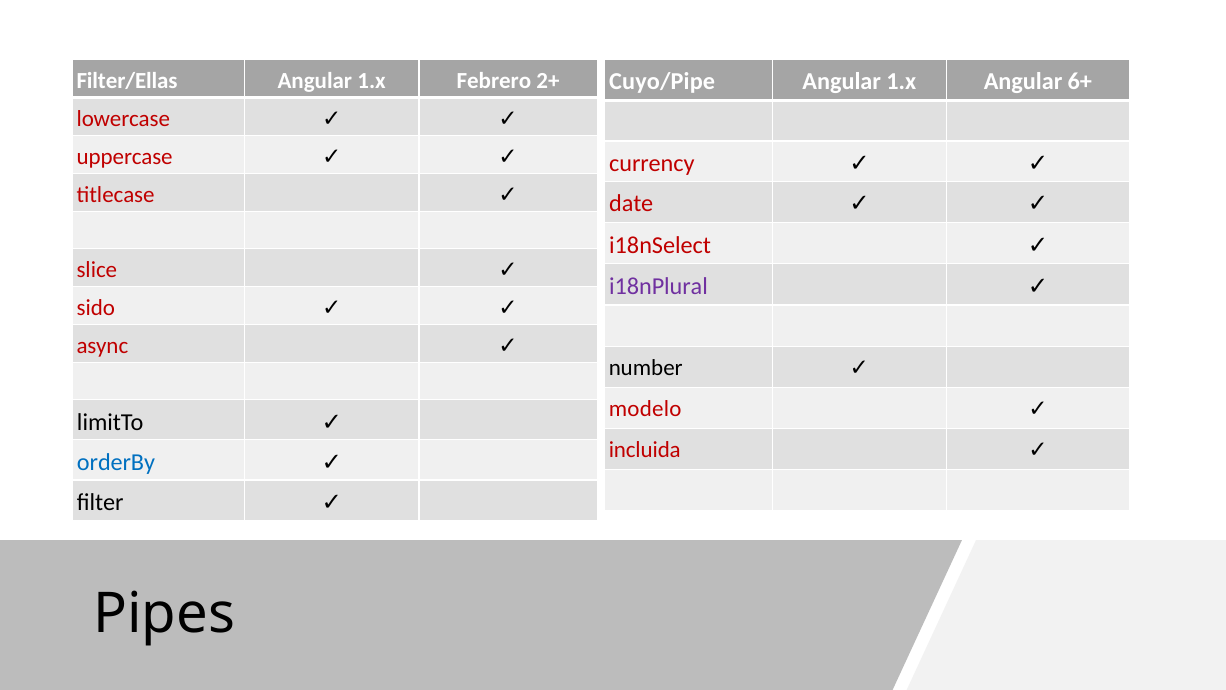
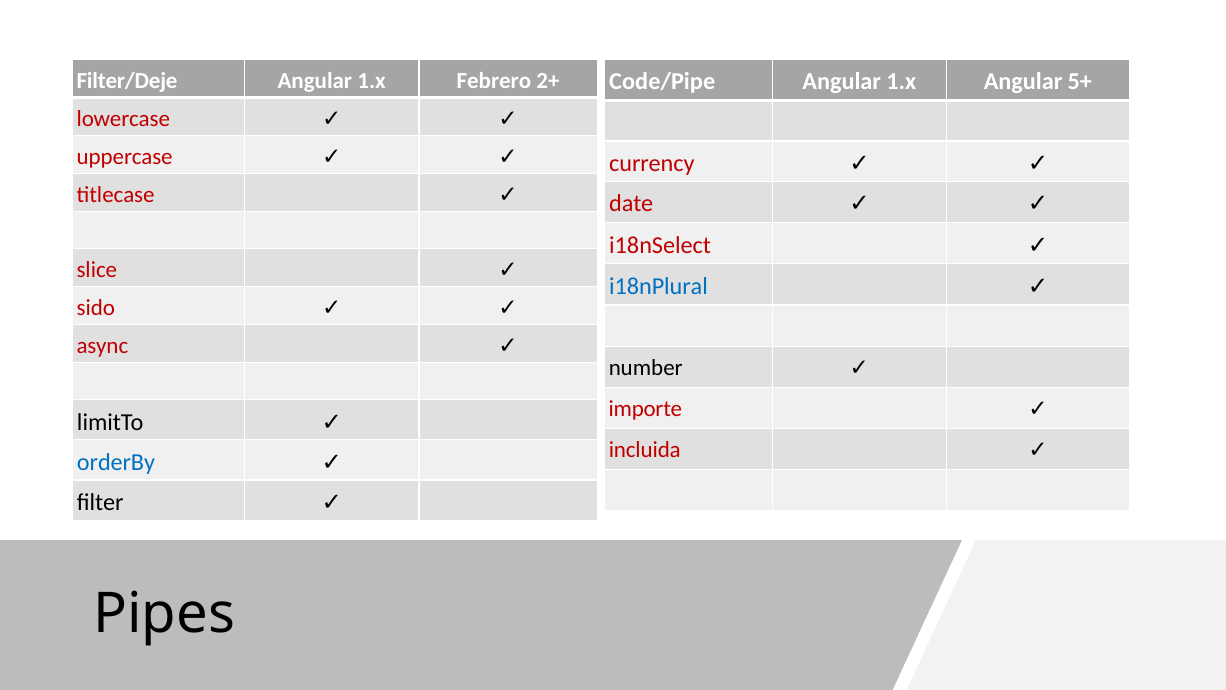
Filter/Ellas: Filter/Ellas -> Filter/Deje
Cuyo/Pipe: Cuyo/Pipe -> Code/Pipe
6+: 6+ -> 5+
i18nPlural colour: purple -> blue
modelo: modelo -> importe
